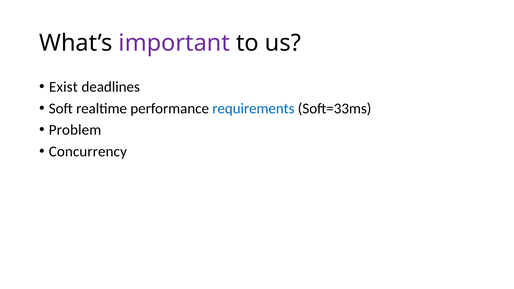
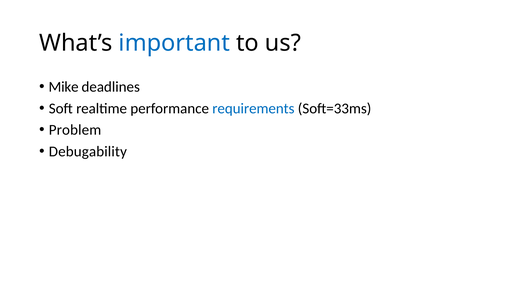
important colour: purple -> blue
Exist: Exist -> Mike
Concurrency: Concurrency -> Debugability
